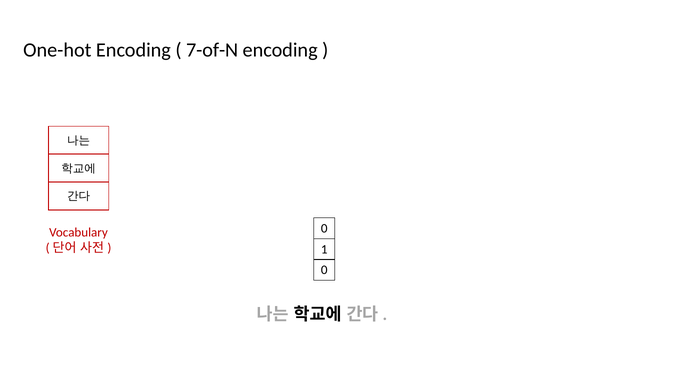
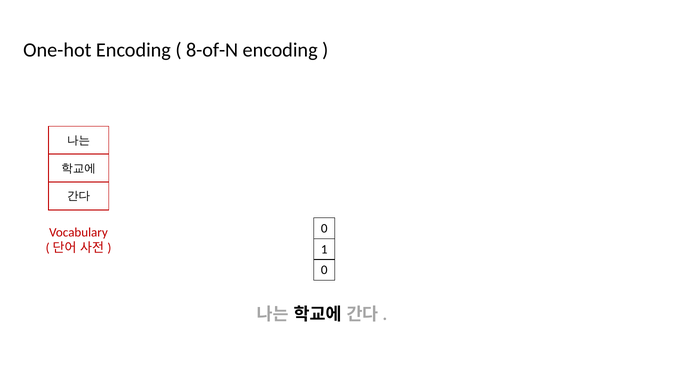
7-of-N: 7-of-N -> 8-of-N
